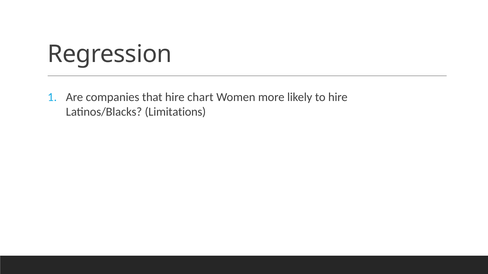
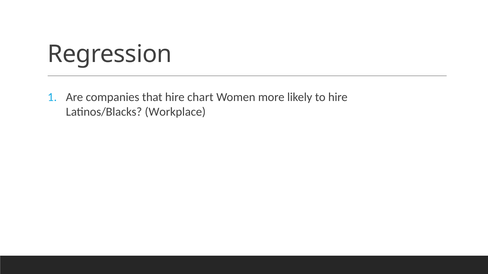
Limitations: Limitations -> Workplace
